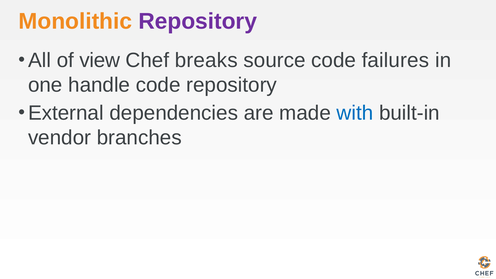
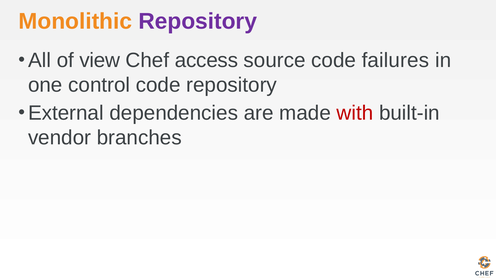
breaks: breaks -> access
handle: handle -> control
with colour: blue -> red
